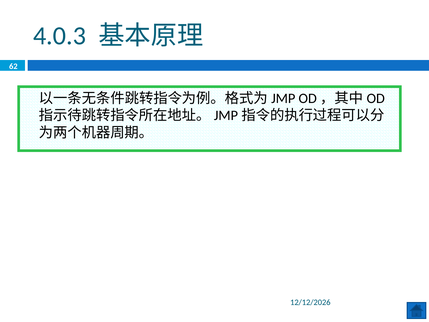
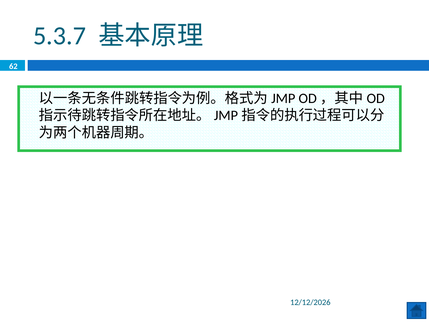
4.0.3: 4.0.3 -> 5.3.7
